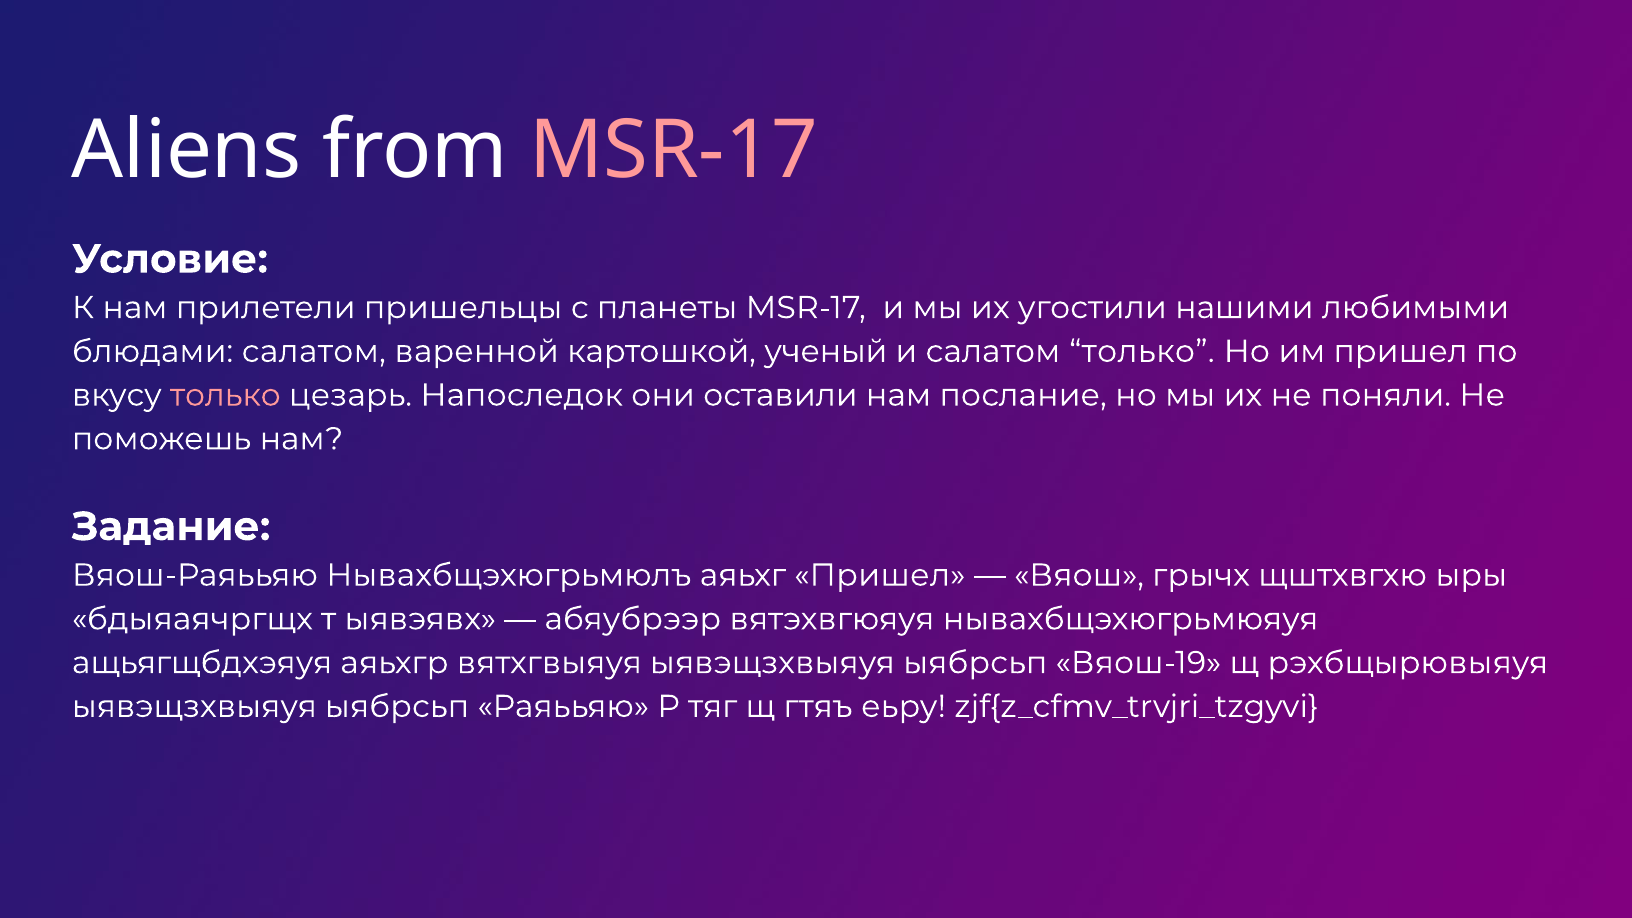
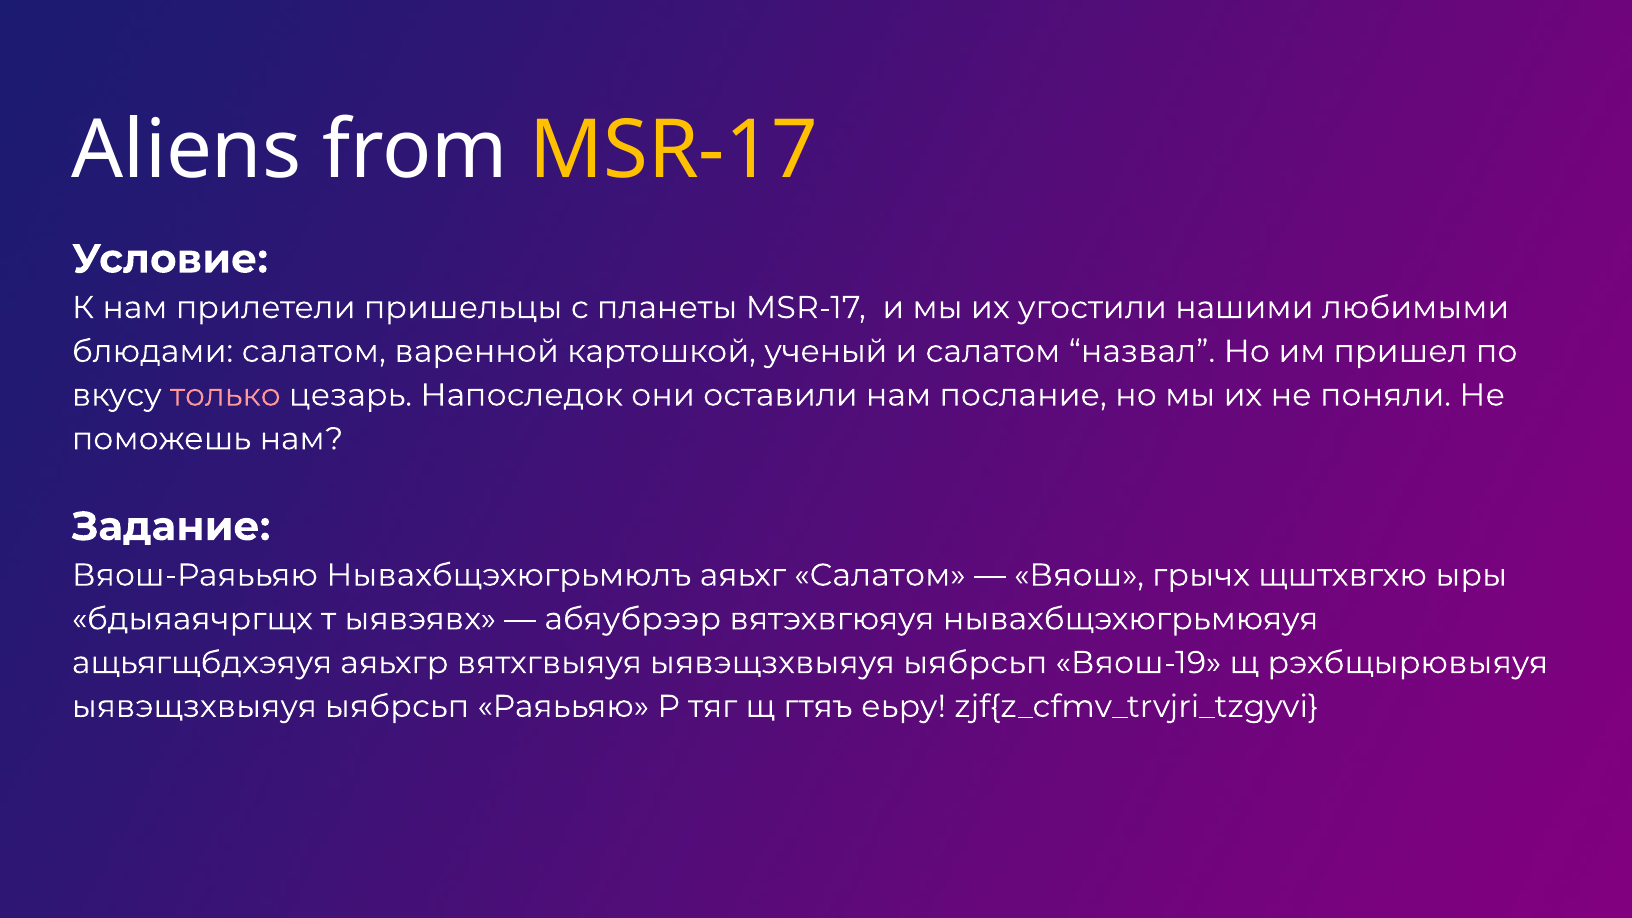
MSR-17 at (674, 150) colour: pink -> yellow
салатом только: только -> назвал
аяьхг Пришел: Пришел -> Салатом
